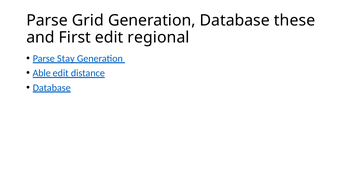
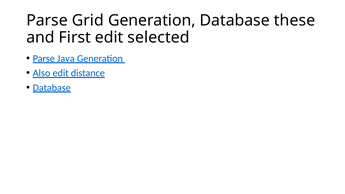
regional: regional -> selected
Stay: Stay -> Java
Able: Able -> Also
